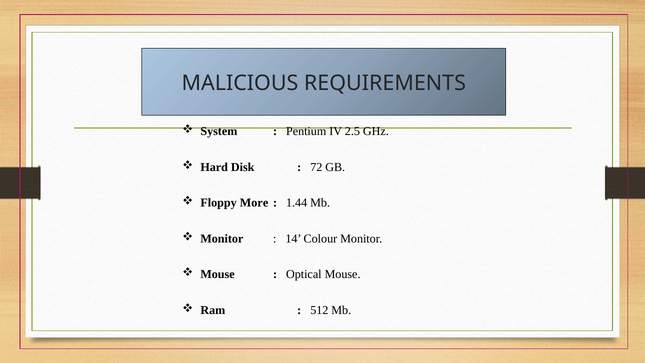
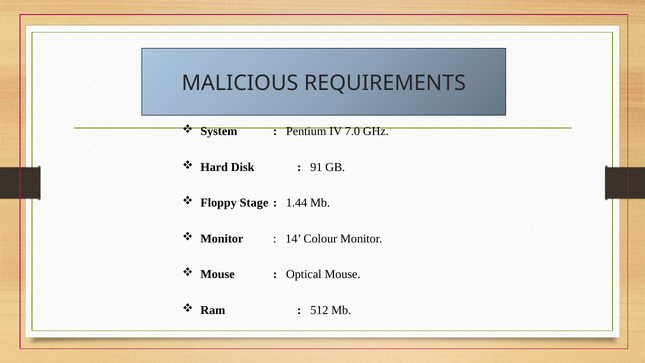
2.5: 2.5 -> 7.0
72: 72 -> 91
More: More -> Stage
